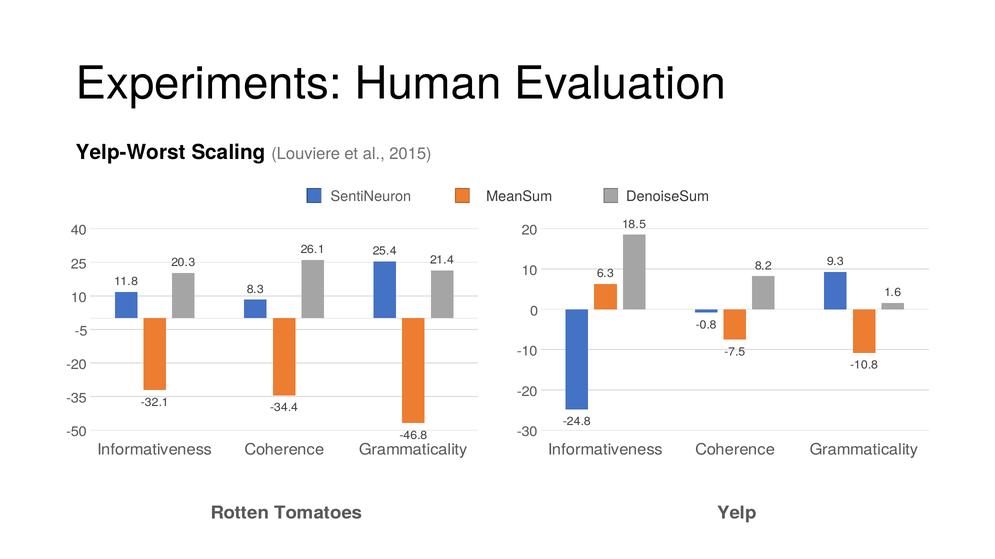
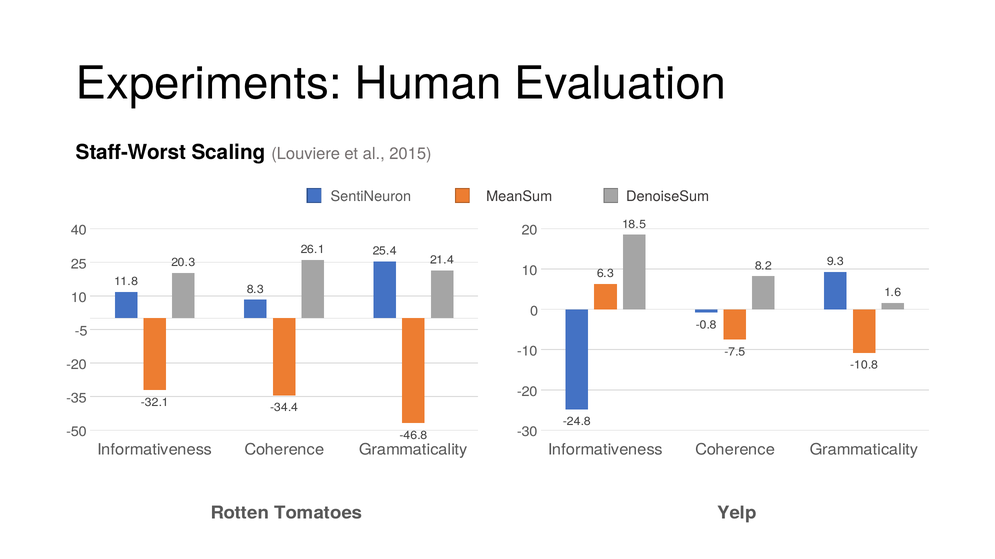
Yelp-Worst: Yelp-Worst -> Staff-Worst
